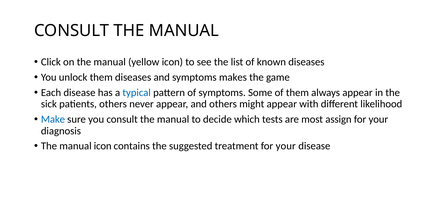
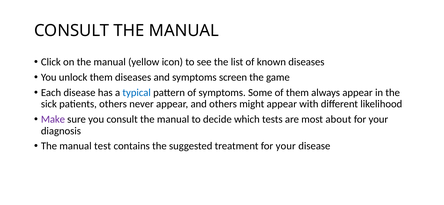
makes: makes -> screen
Make colour: blue -> purple
assign: assign -> about
manual icon: icon -> test
